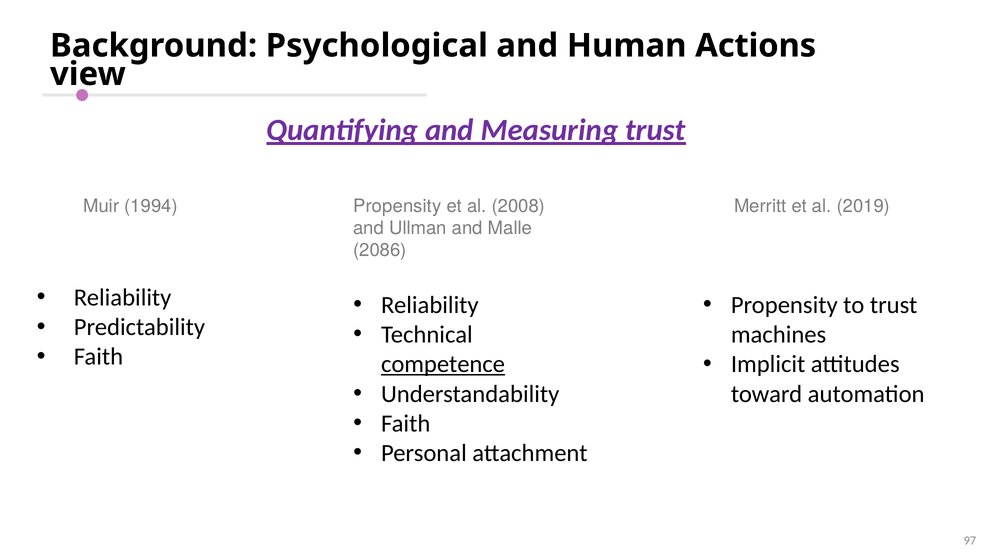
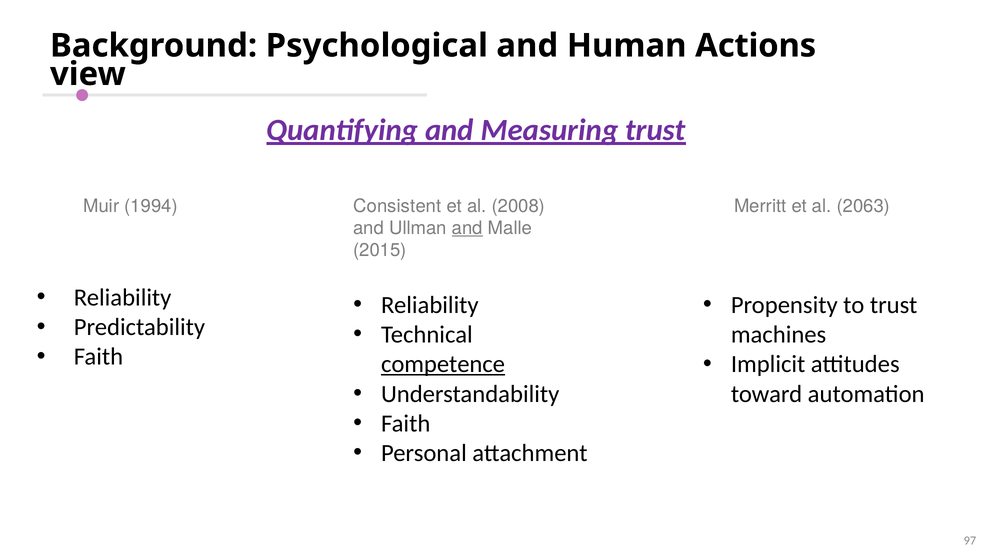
1994 Propensity: Propensity -> Consistent
2019: 2019 -> 2063
and at (467, 228) underline: none -> present
2086: 2086 -> 2015
